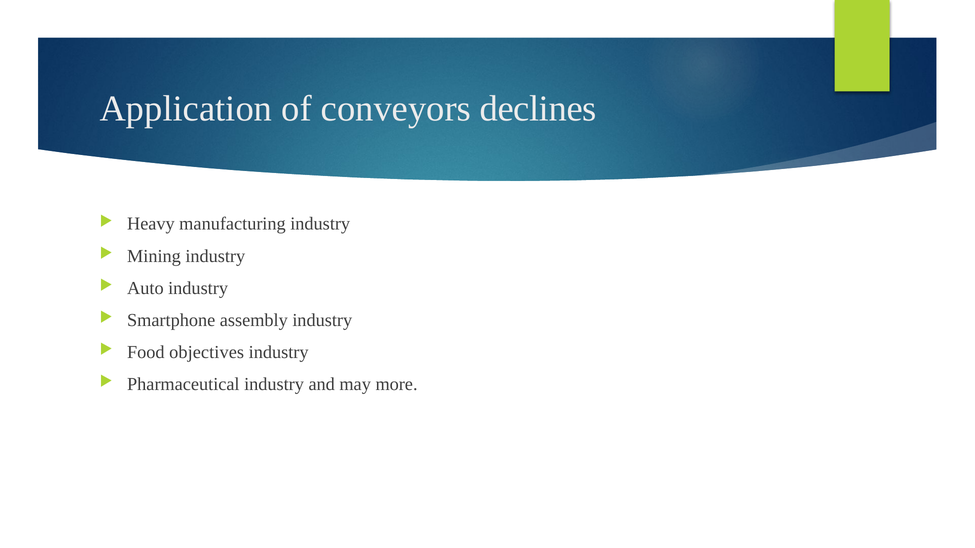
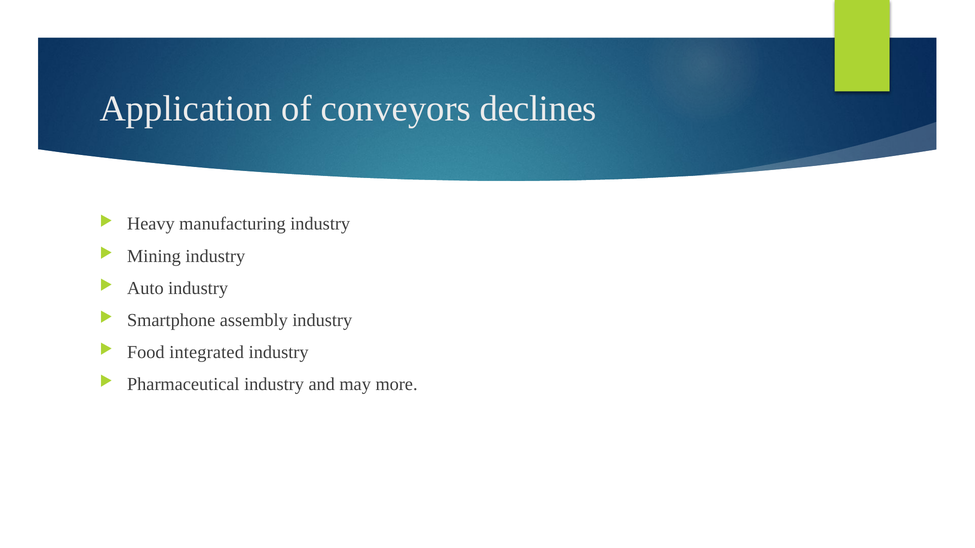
objectives: objectives -> integrated
